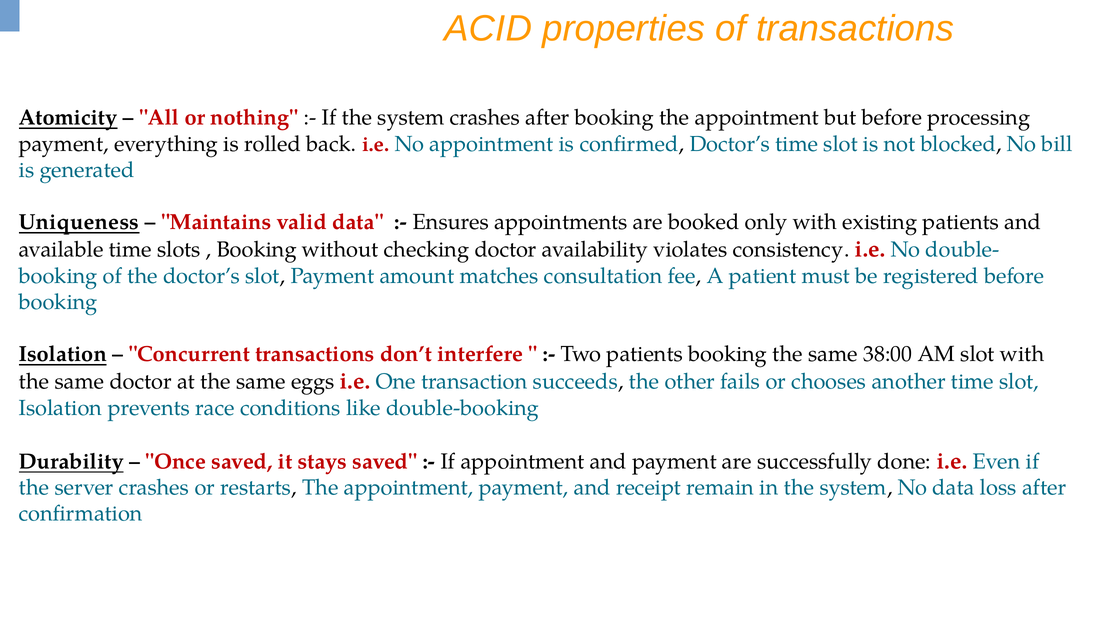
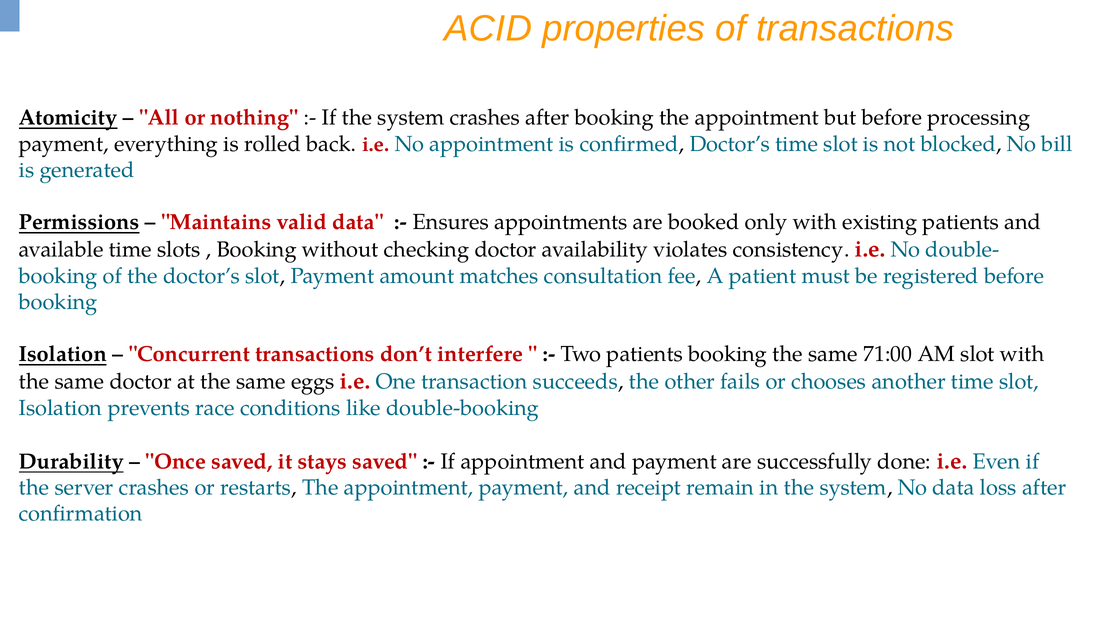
Uniqueness: Uniqueness -> Permissions
38:00: 38:00 -> 71:00
